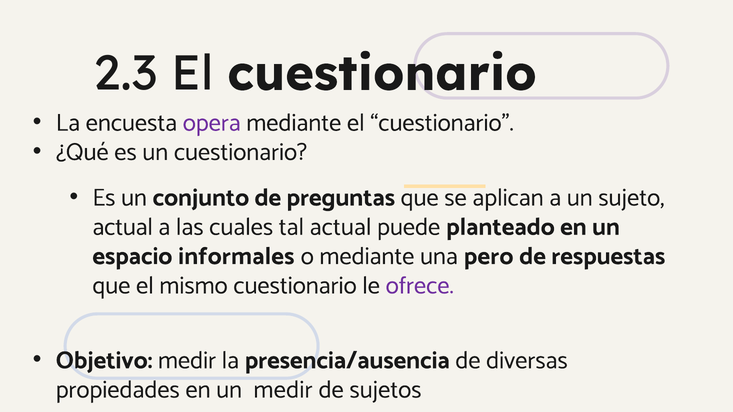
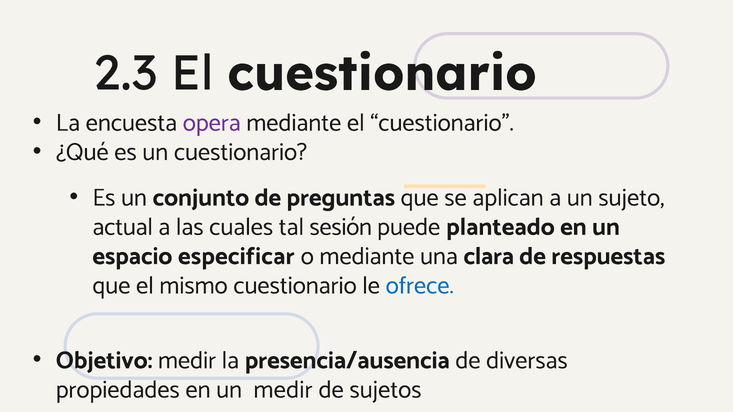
tal actual: actual -> sesión
informales: informales -> especificar
pero: pero -> clara
ofrece colour: purple -> blue
